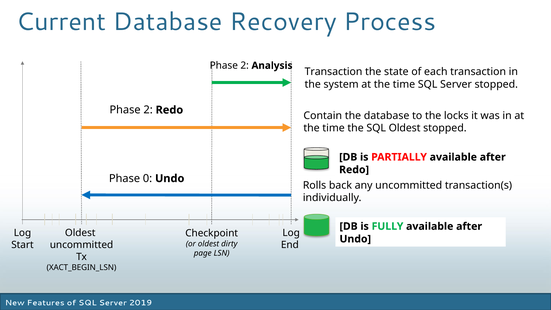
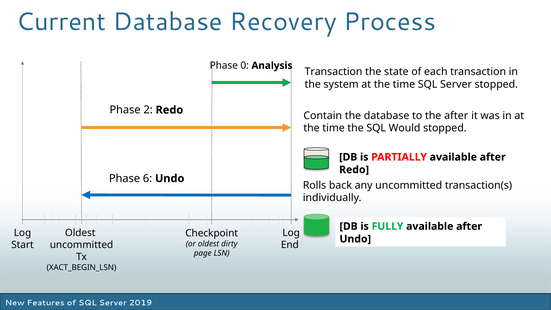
2 at (245, 66): 2 -> 0
the locks: locks -> after
SQL Oldest: Oldest -> Would
0: 0 -> 6
